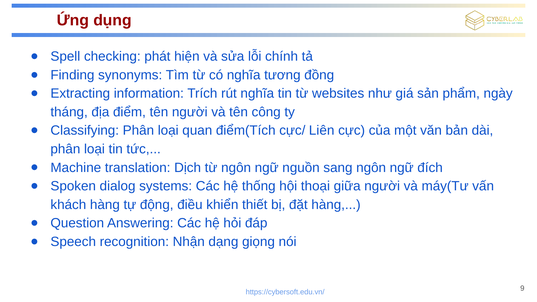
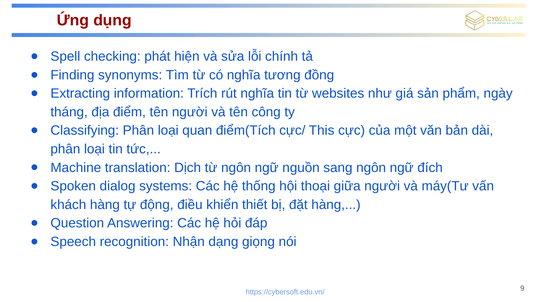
Liên: Liên -> This
